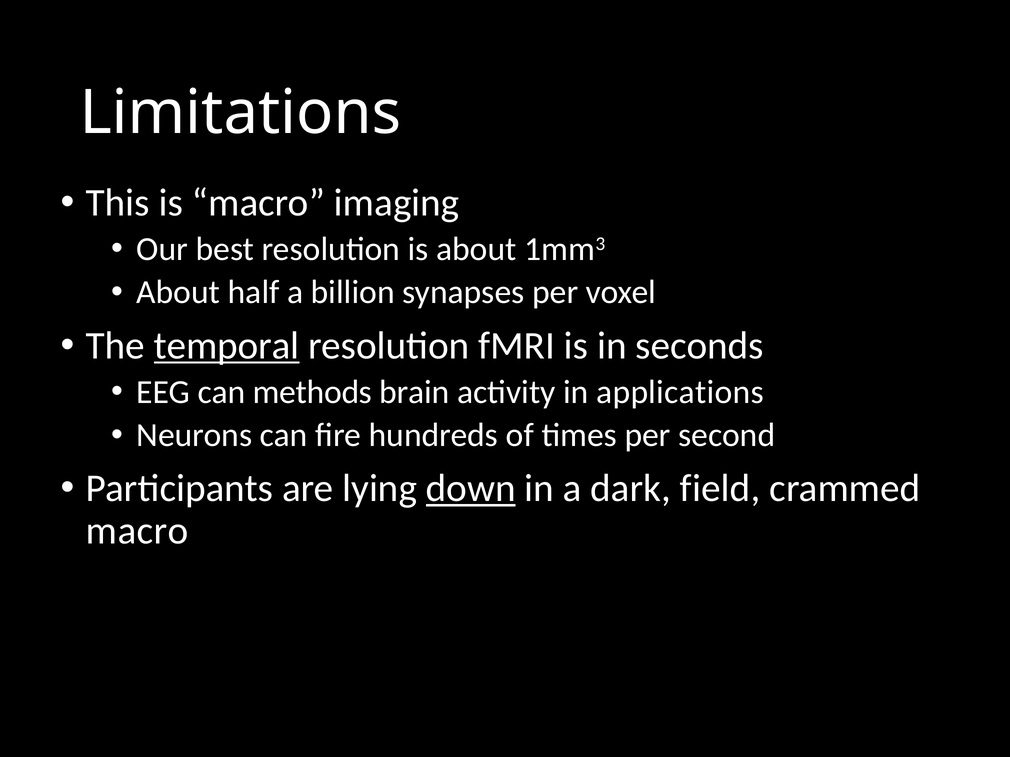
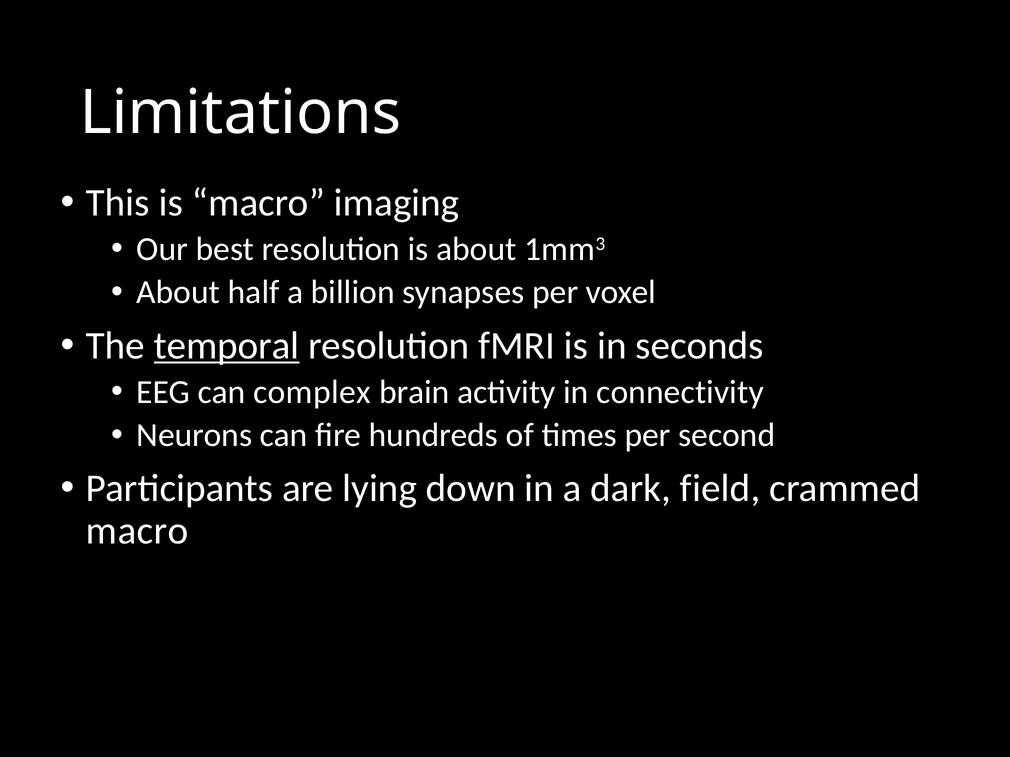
methods: methods -> complex
applications: applications -> connectivity
down underline: present -> none
